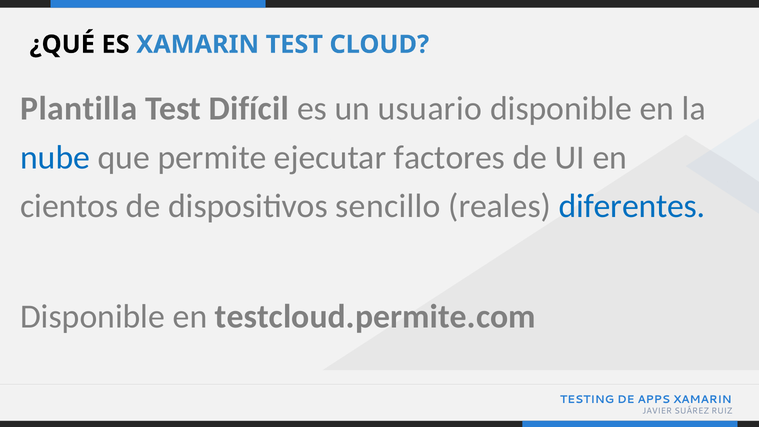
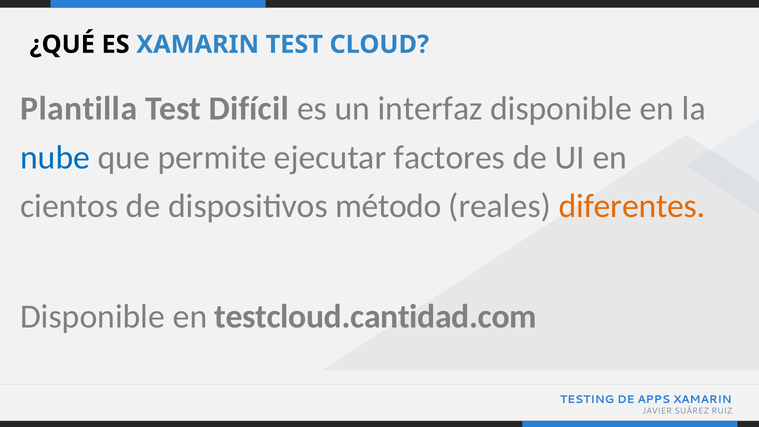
usuario: usuario -> interfaz
sencillo: sencillo -> método
diferentes colour: blue -> orange
testcloud.permite.com: testcloud.permite.com -> testcloud.cantidad.com
